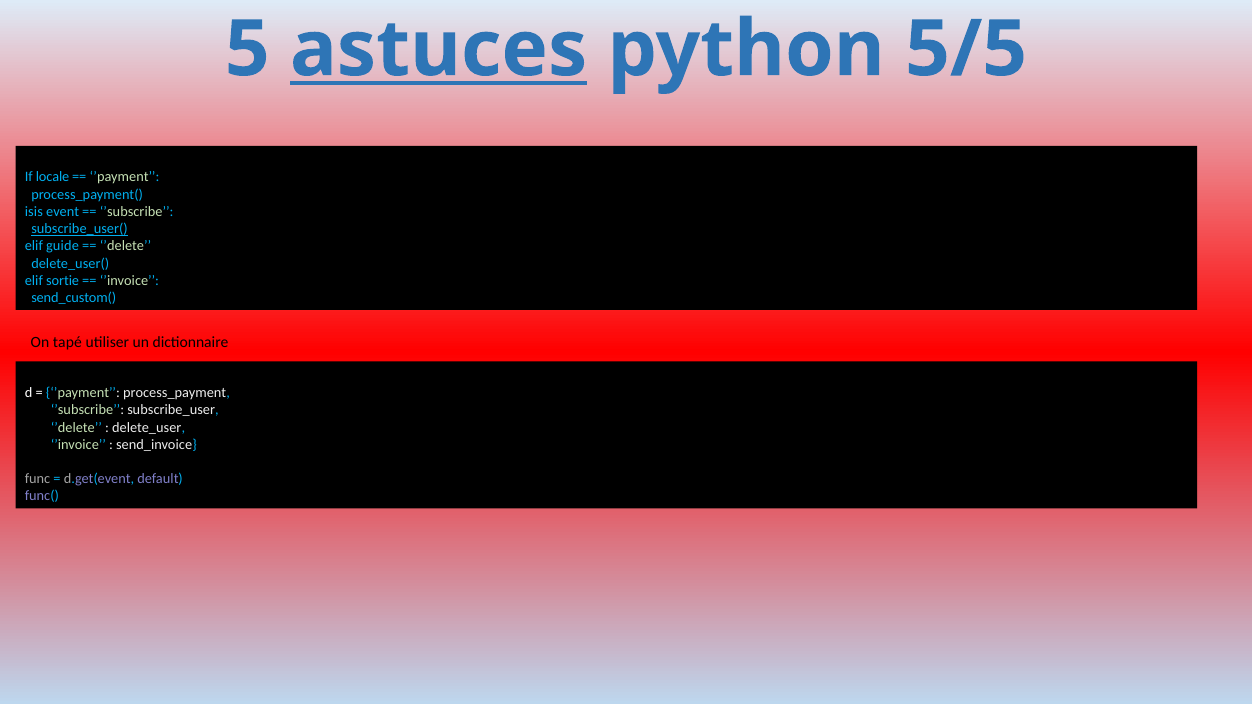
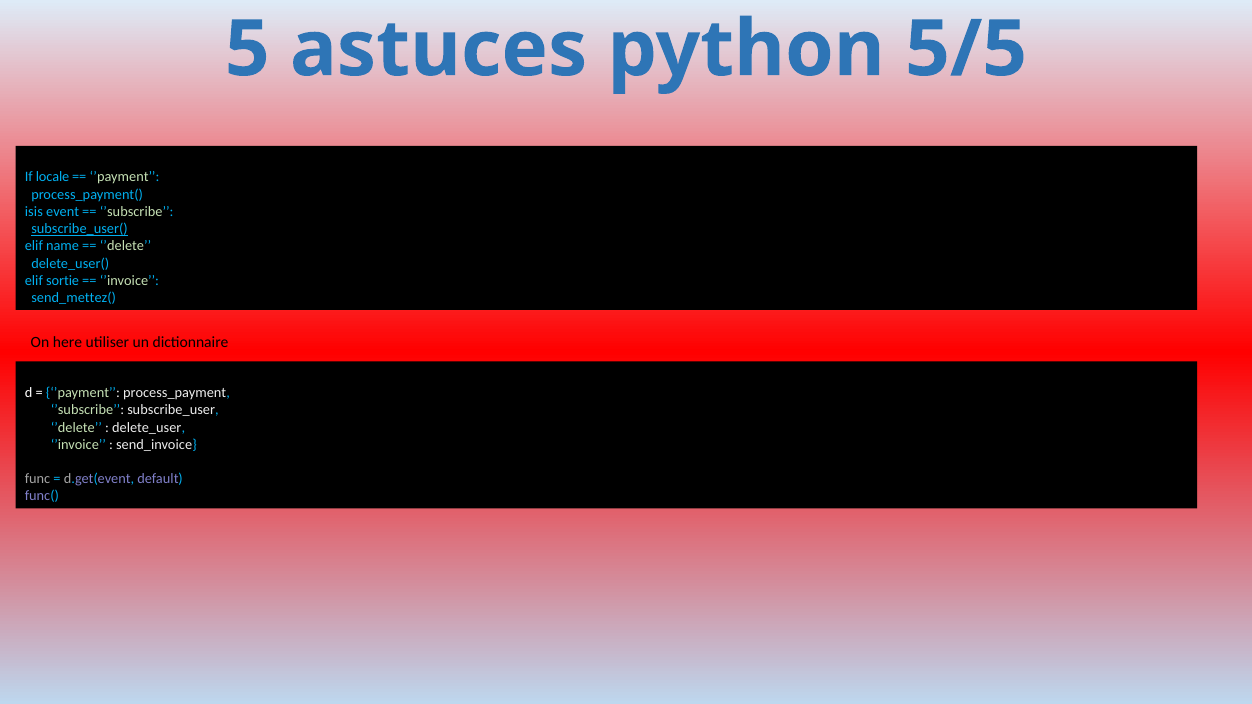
astuces underline: present -> none
guide: guide -> name
send_custom(: send_custom( -> send_mettez(
tapé: tapé -> here
